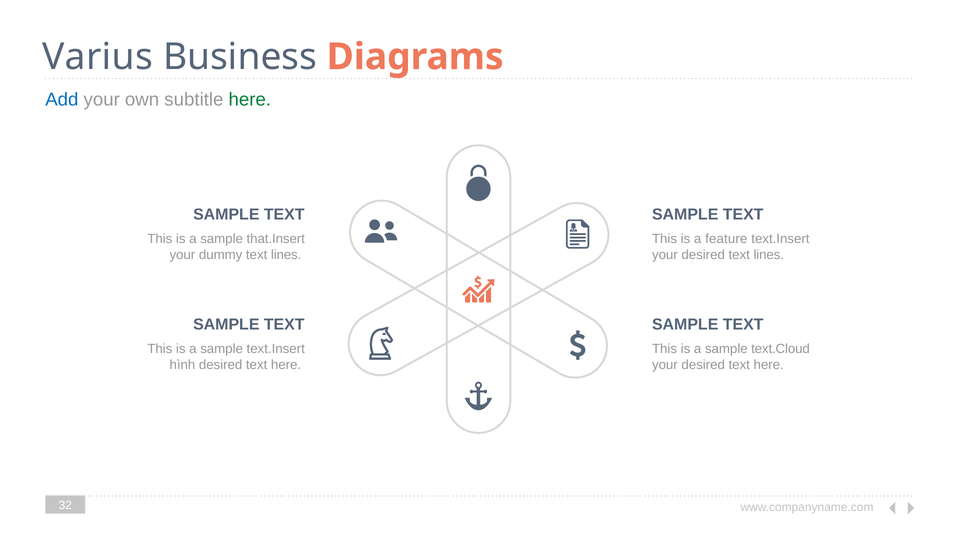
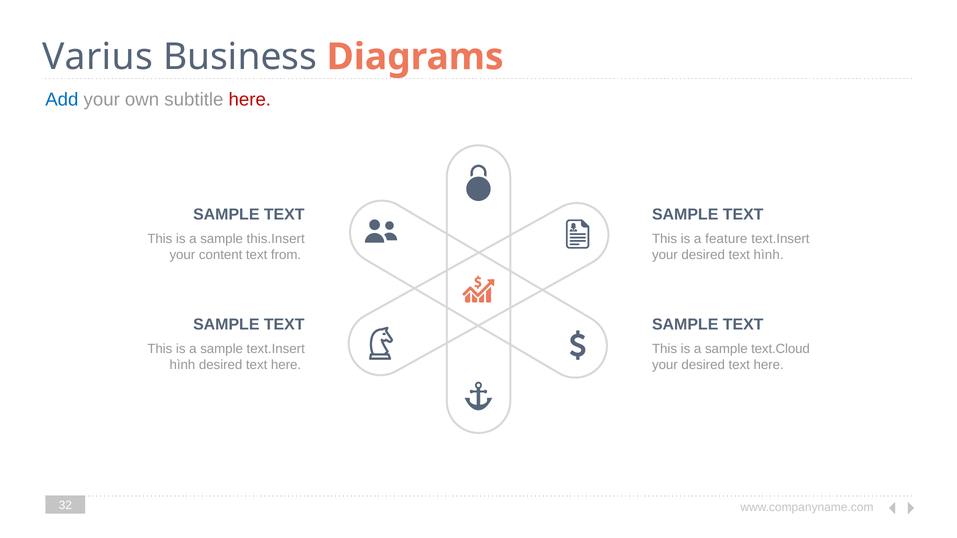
here at (250, 100) colour: green -> red
that.Insert: that.Insert -> this.Insert
dummy: dummy -> content
lines at (286, 255): lines -> from
desired text lines: lines -> hình
